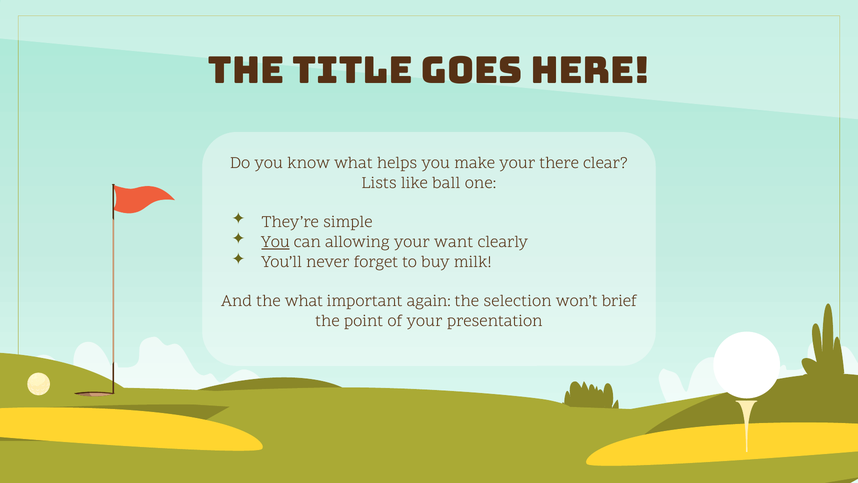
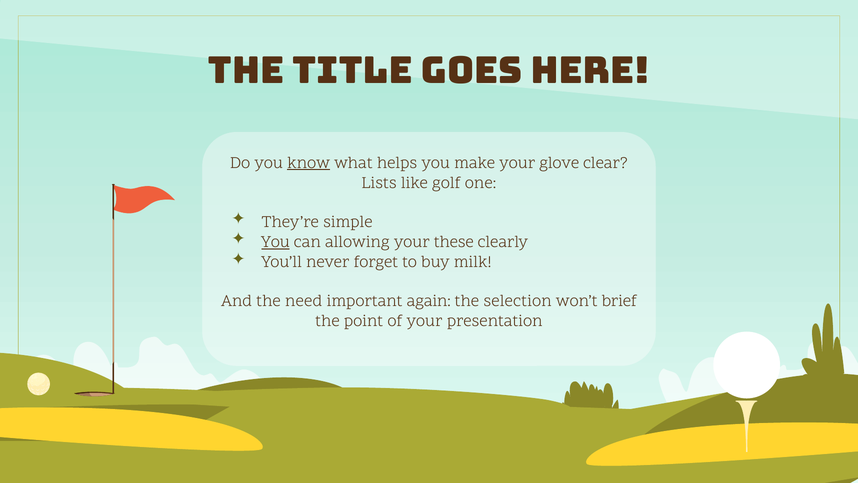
know underline: none -> present
there: there -> glove
ball: ball -> golf
want: want -> these
the what: what -> need
